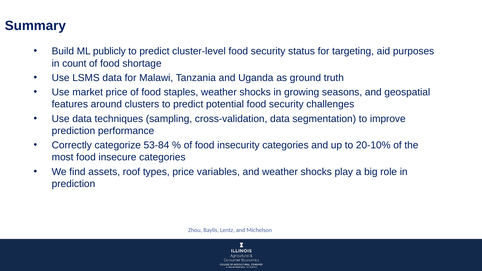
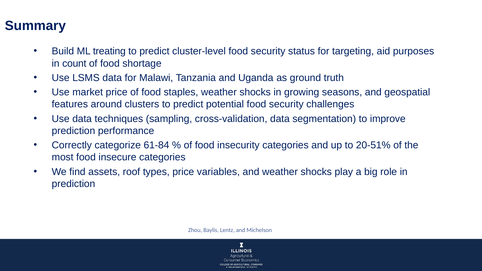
publicly: publicly -> treating
53-84: 53-84 -> 61-84
20-10%: 20-10% -> 20-51%
